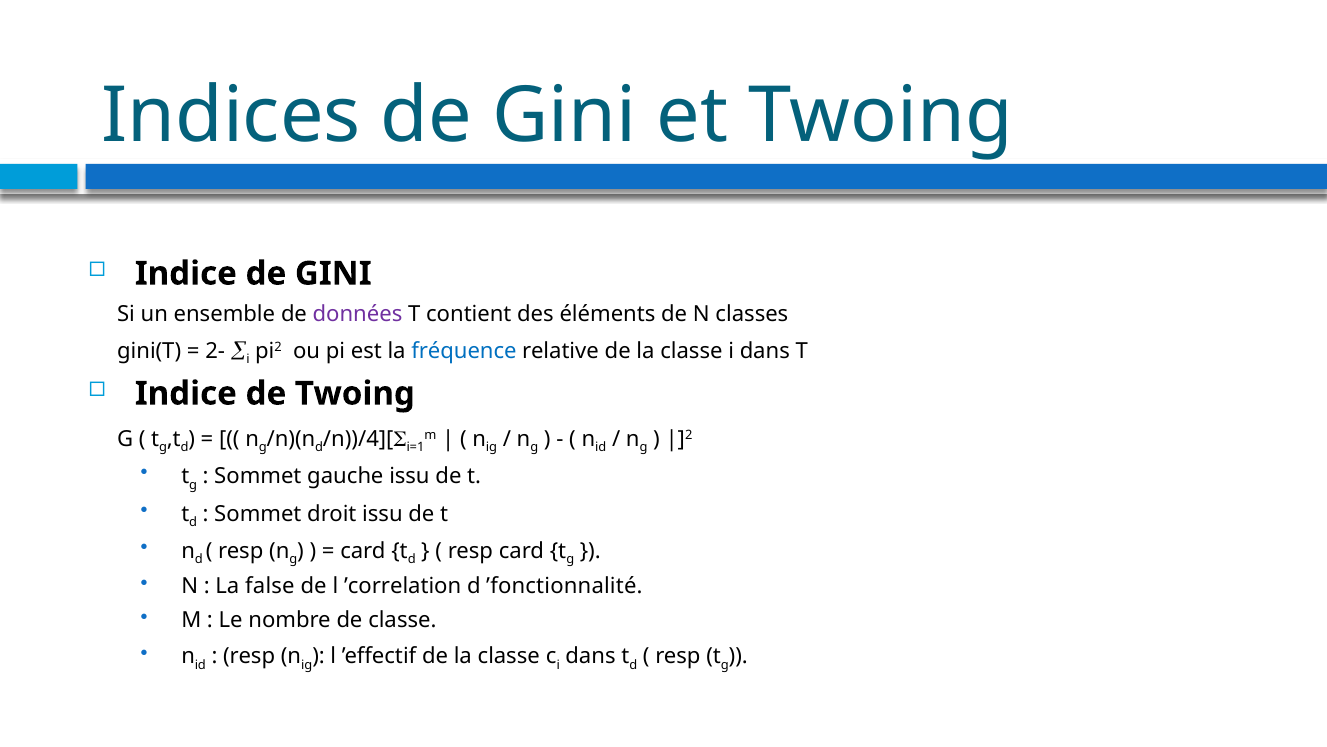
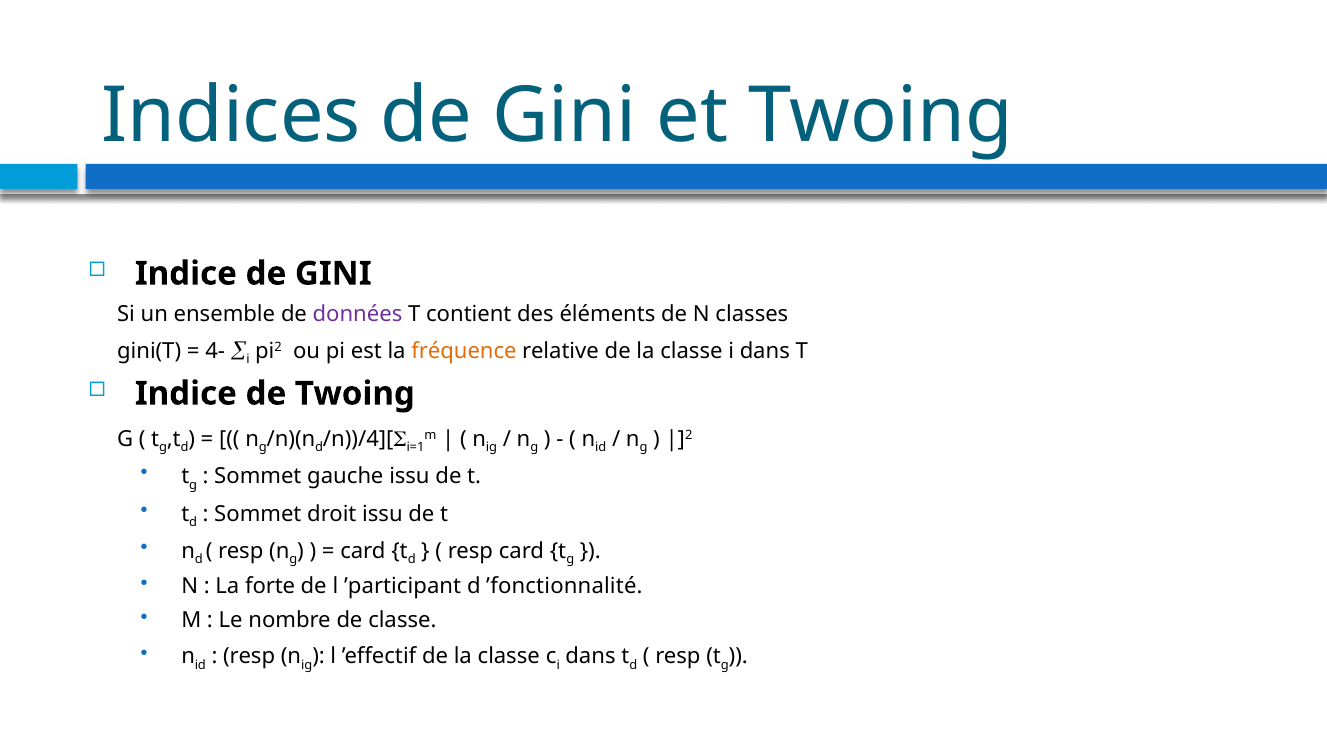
2-: 2- -> 4-
fréquence colour: blue -> orange
false: false -> forte
’correlation: ’correlation -> ’participant
